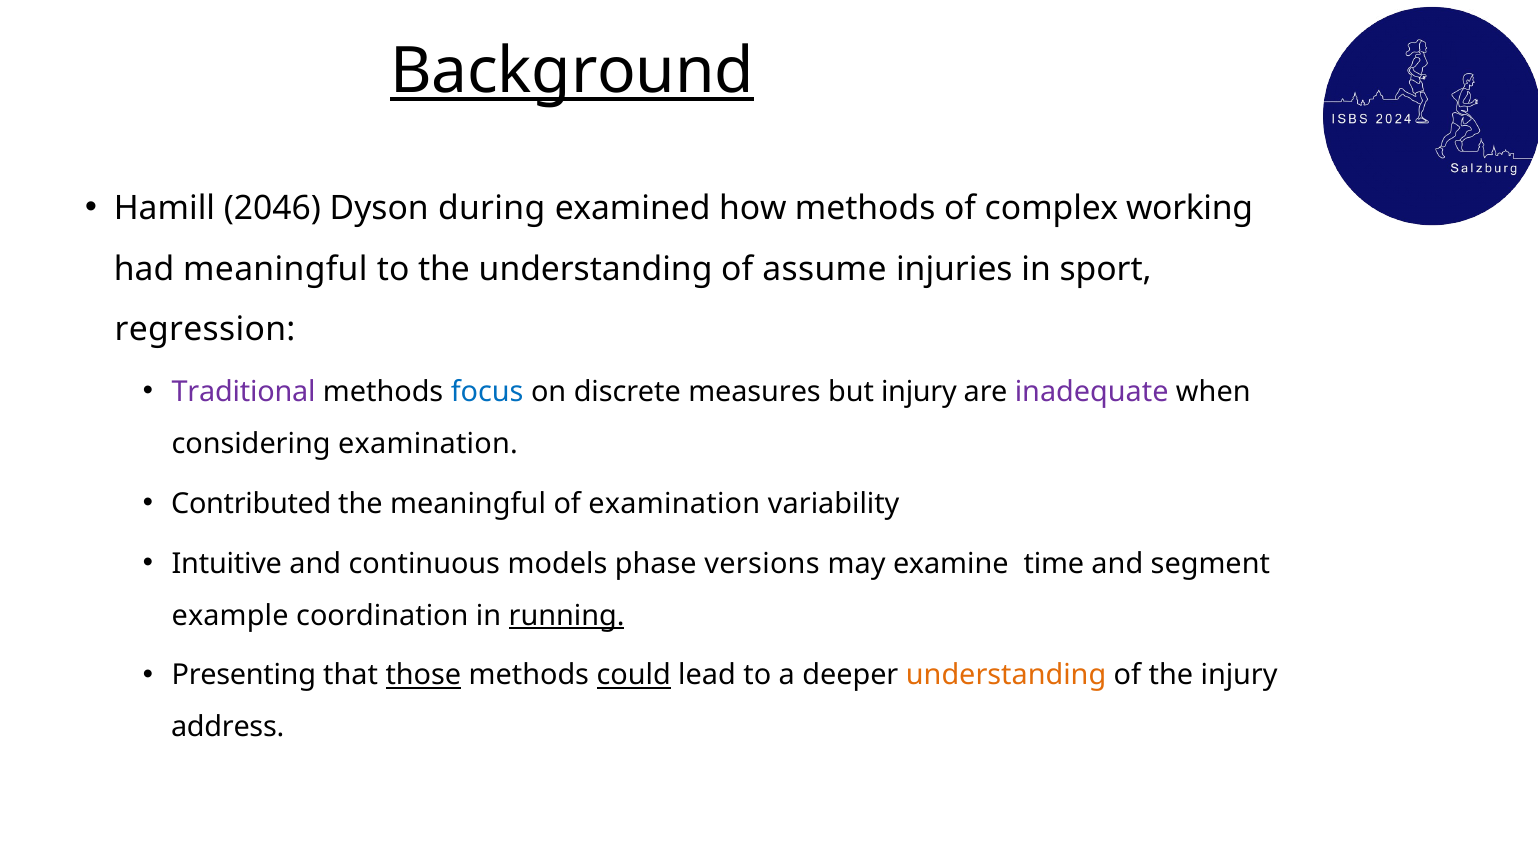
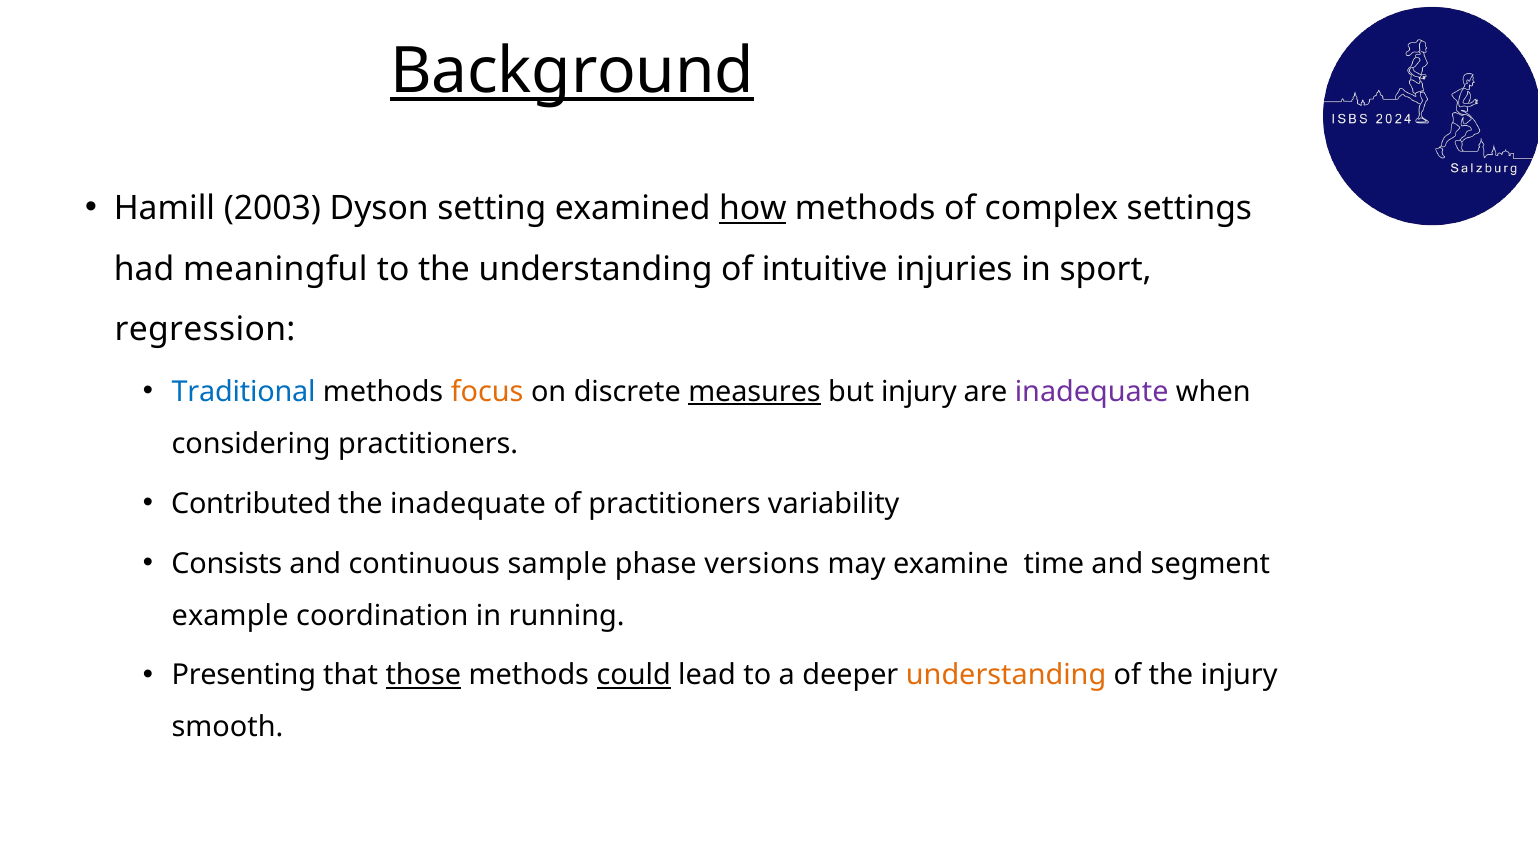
2046: 2046 -> 2003
during: during -> setting
how underline: none -> present
working: working -> settings
assume: assume -> intuitive
Traditional colour: purple -> blue
focus colour: blue -> orange
measures underline: none -> present
considering examination: examination -> practitioners
the meaningful: meaningful -> inadequate
of examination: examination -> practitioners
Intuitive: Intuitive -> Consists
models: models -> sample
running underline: present -> none
address: address -> smooth
